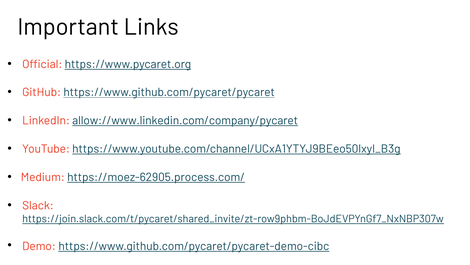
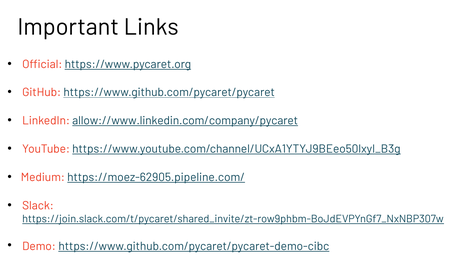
https://moez-62905.process.com/: https://moez-62905.process.com/ -> https://moez-62905.pipeline.com/
